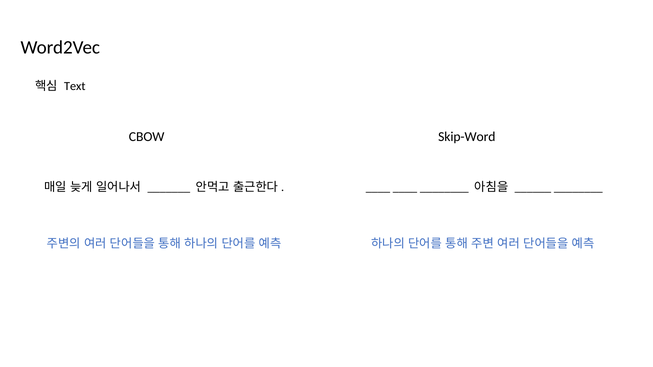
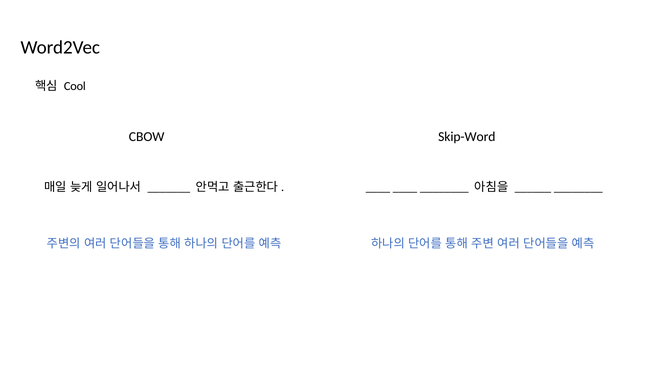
Text: Text -> Cool
